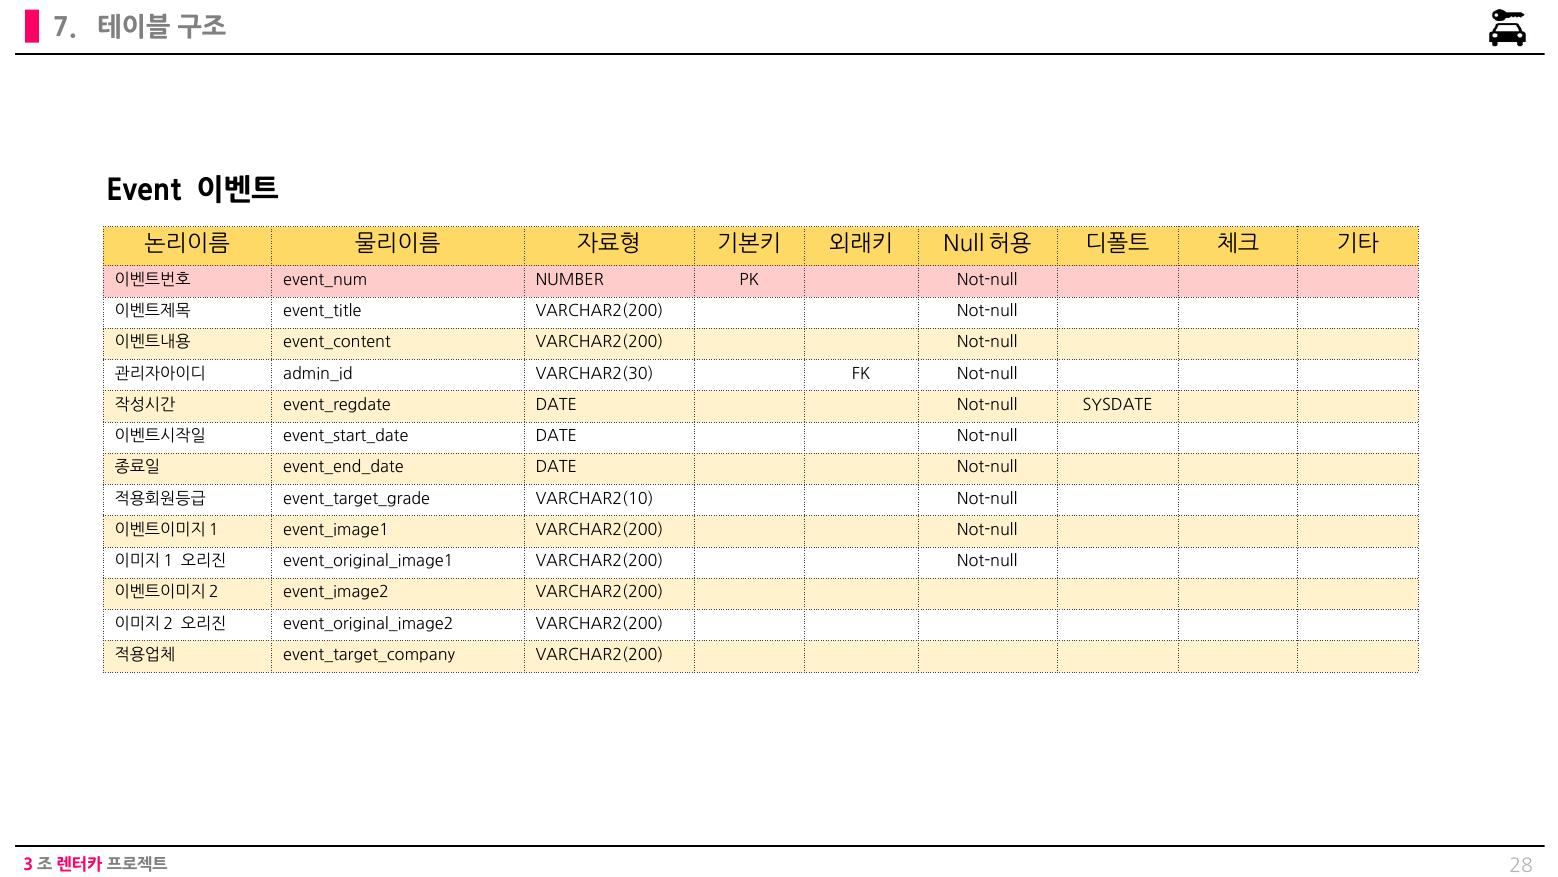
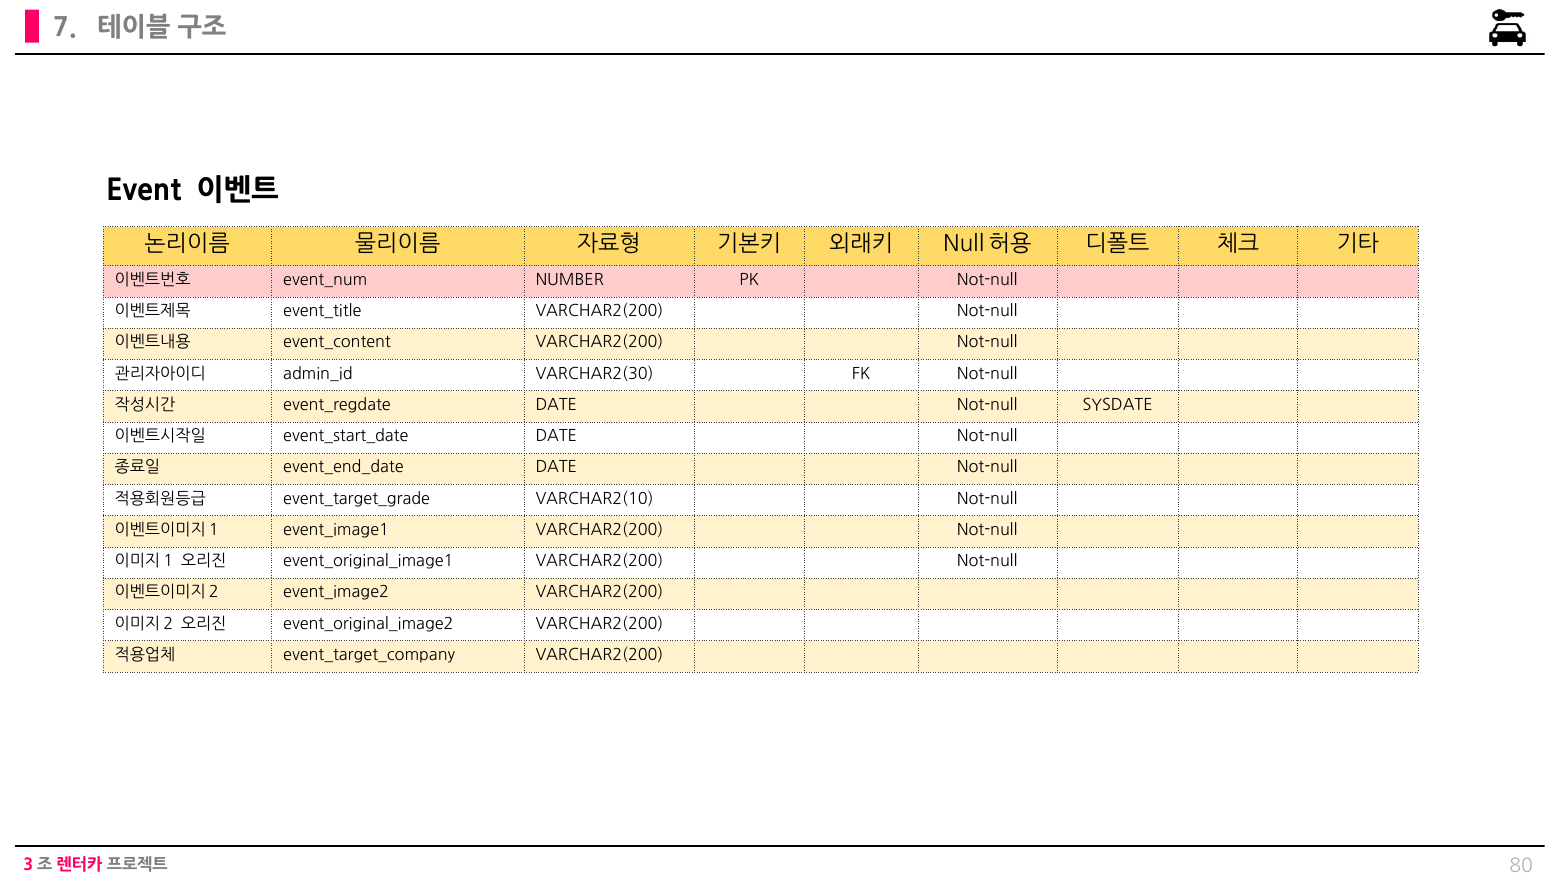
28: 28 -> 80
